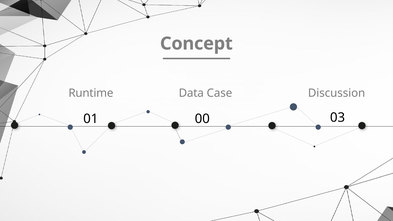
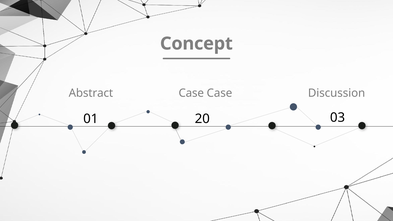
Runtime: Runtime -> Abstract
Data at (191, 93): Data -> Case
00: 00 -> 20
